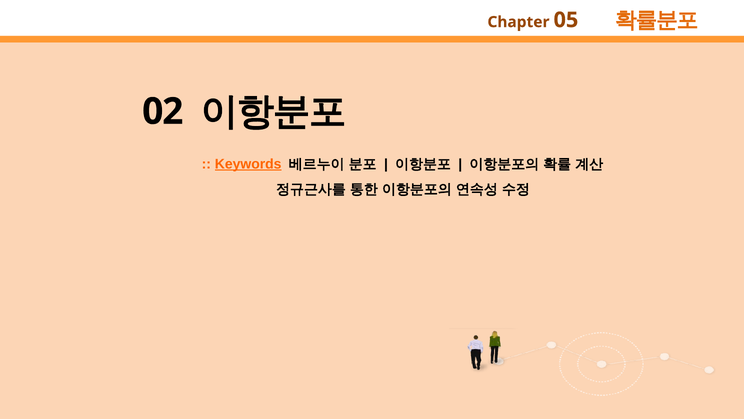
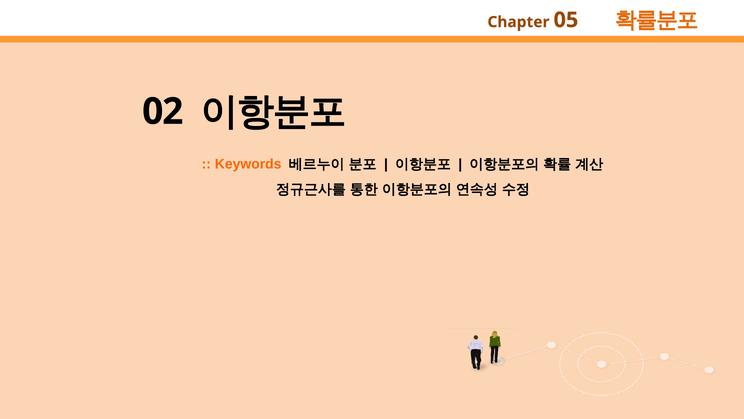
Keywords underline: present -> none
